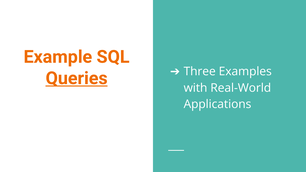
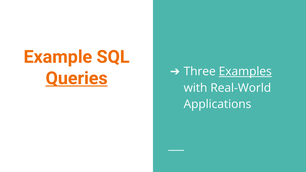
Examples underline: none -> present
